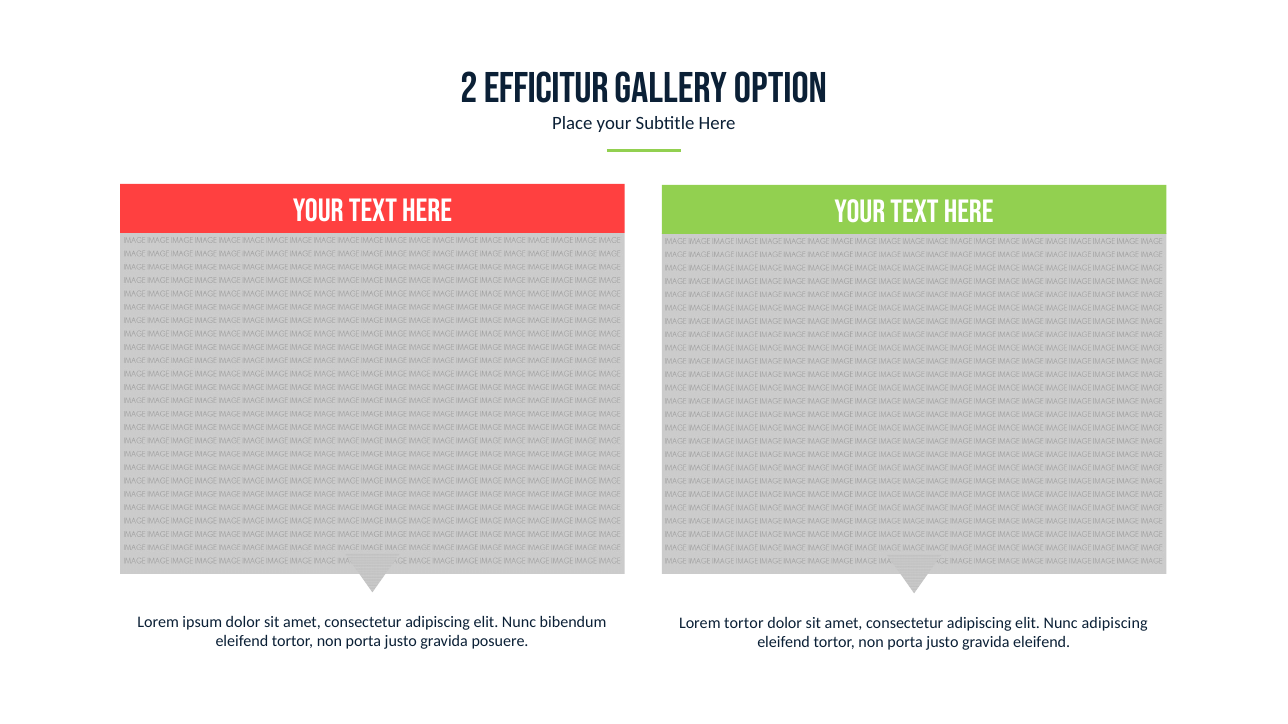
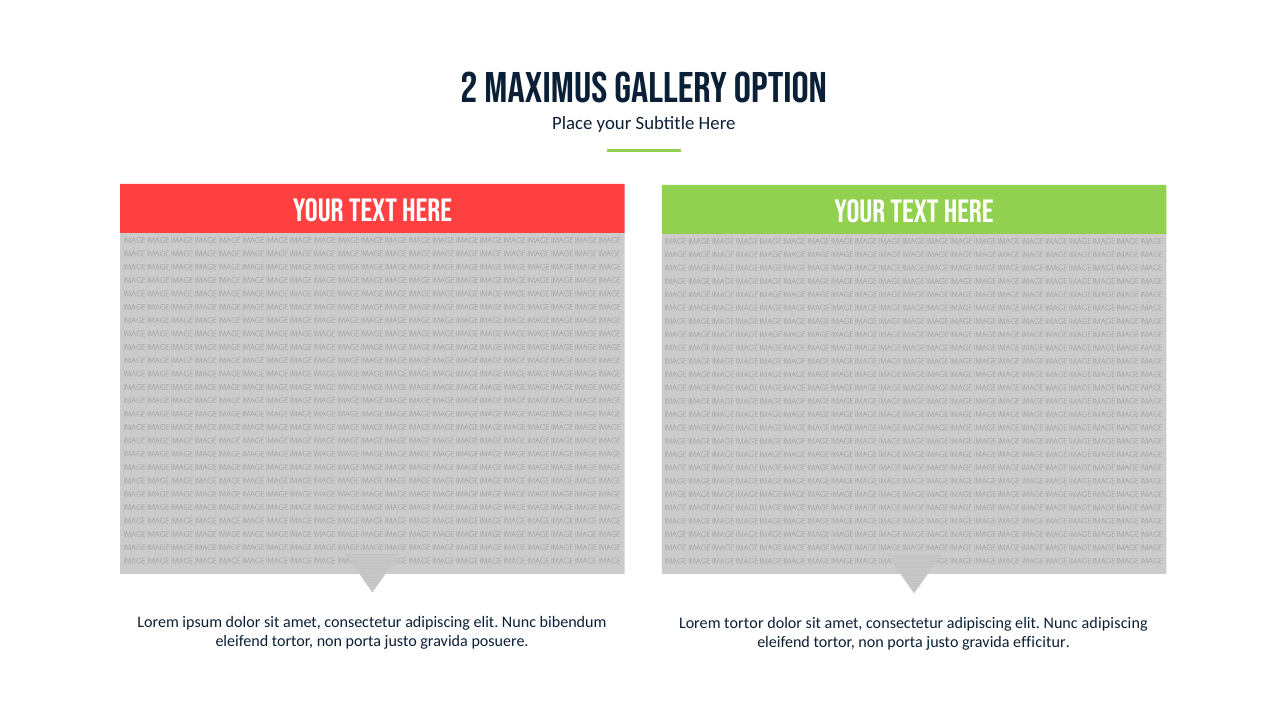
efficitur: efficitur -> maximus
gravida eleifend: eleifend -> efficitur
